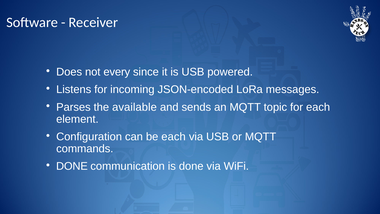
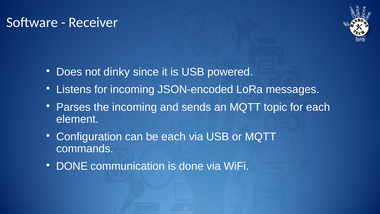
every: every -> dinky
the available: available -> incoming
